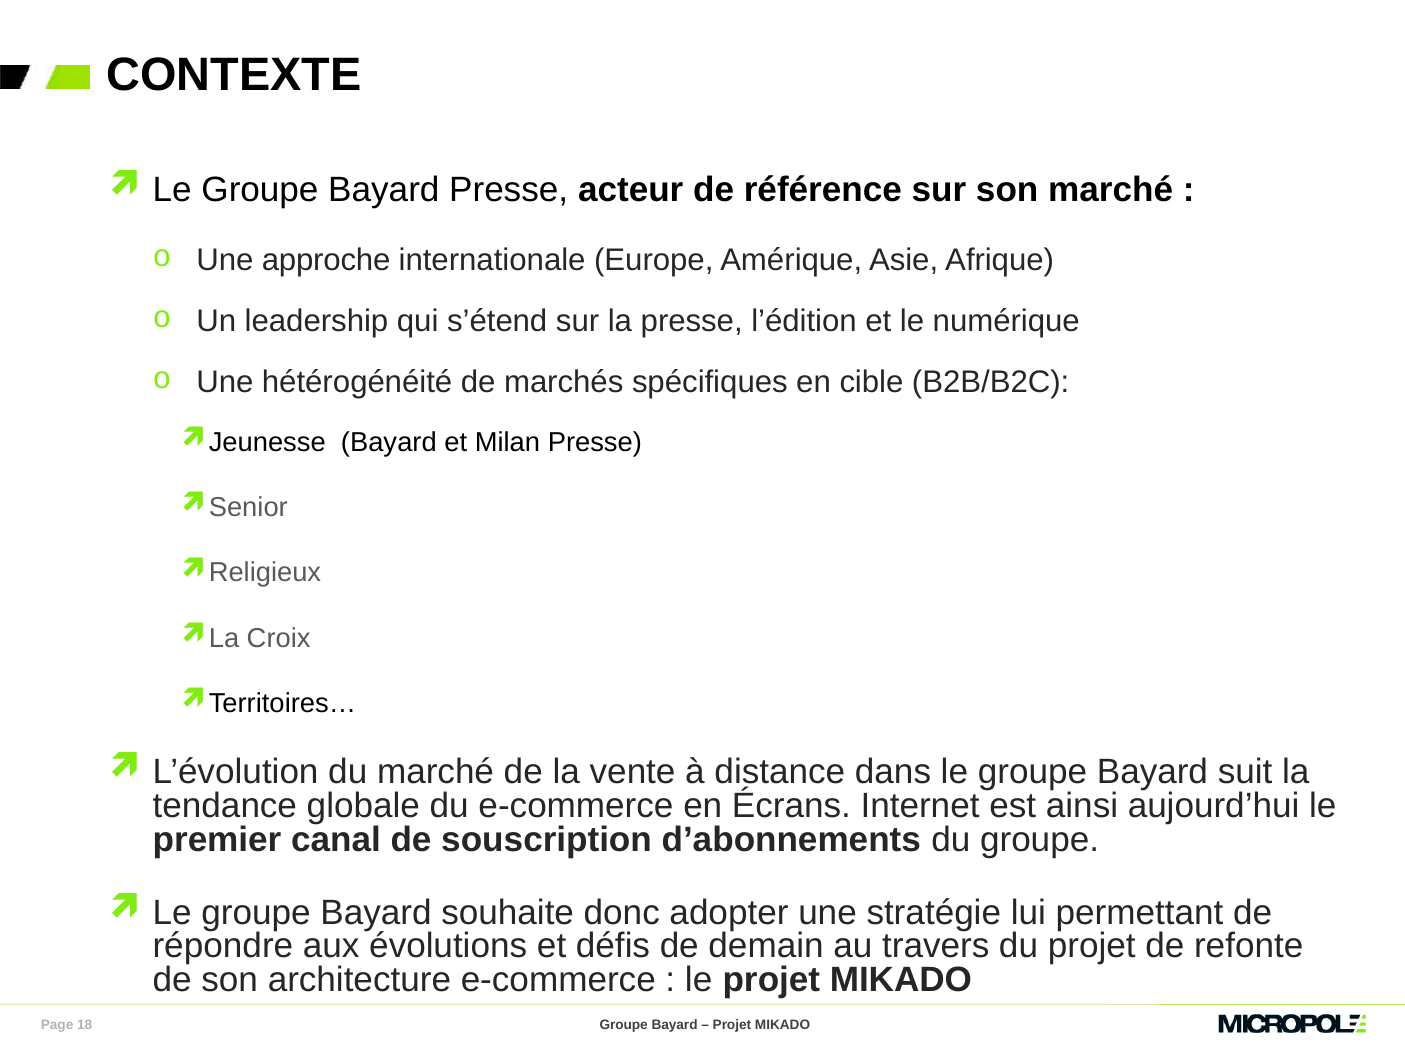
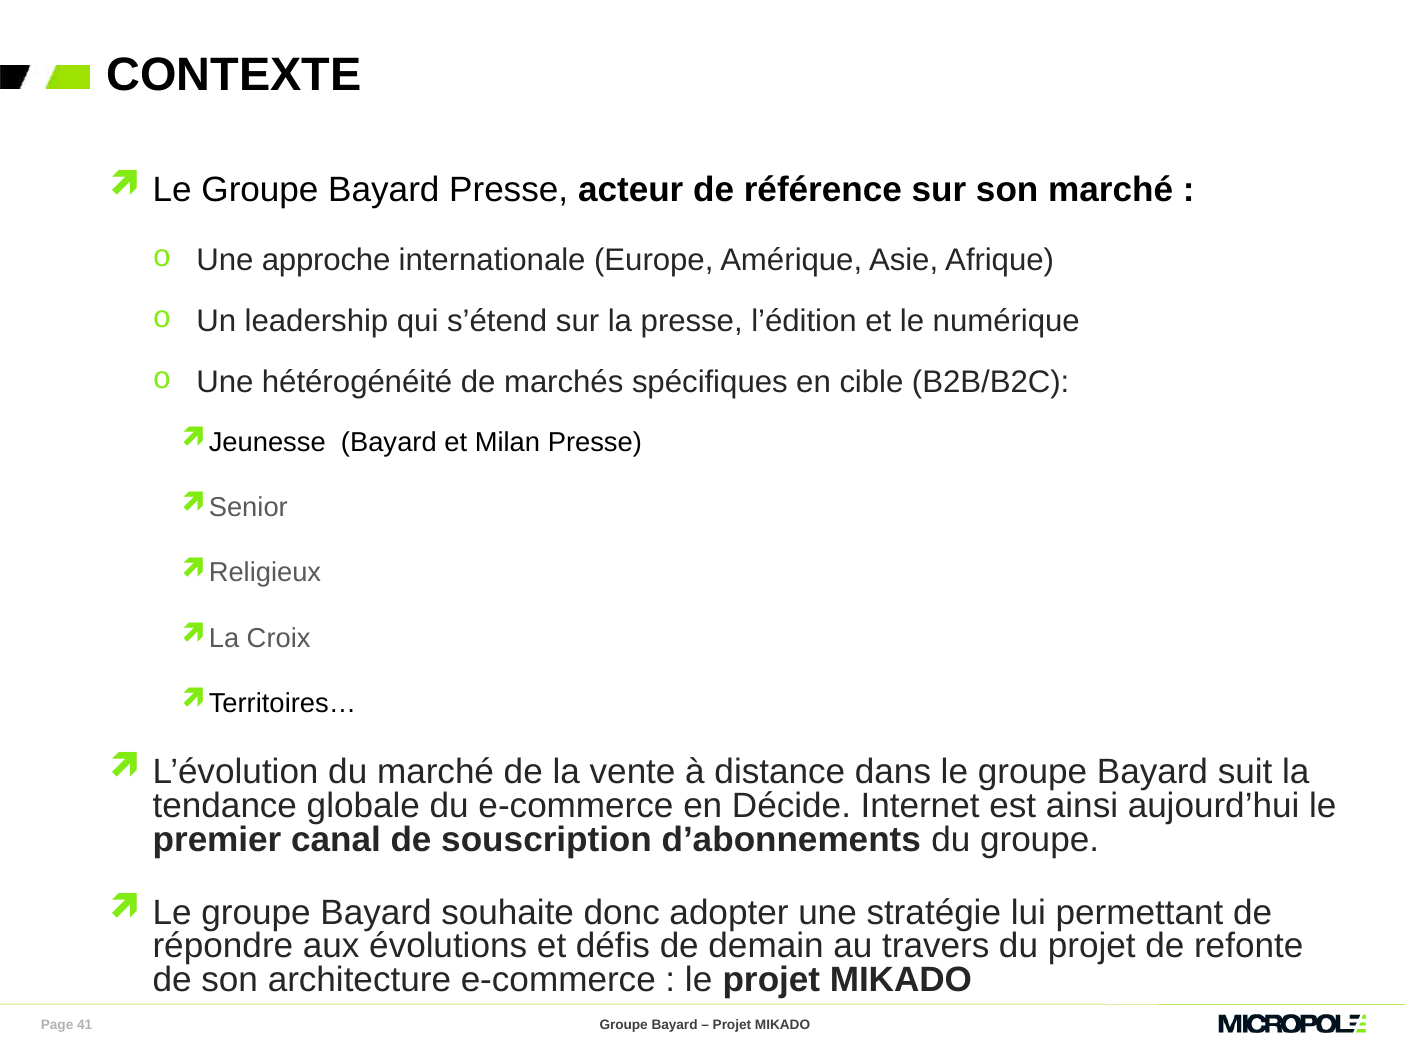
Écrans: Écrans -> Décide
18: 18 -> 41
